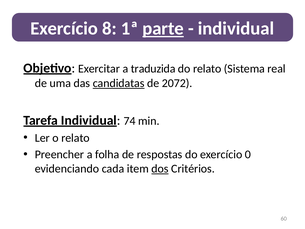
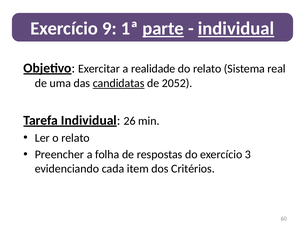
8: 8 -> 9
individual at (236, 29) underline: none -> present
traduzida: traduzida -> realidade
2072: 2072 -> 2052
74: 74 -> 26
0: 0 -> 3
dos underline: present -> none
